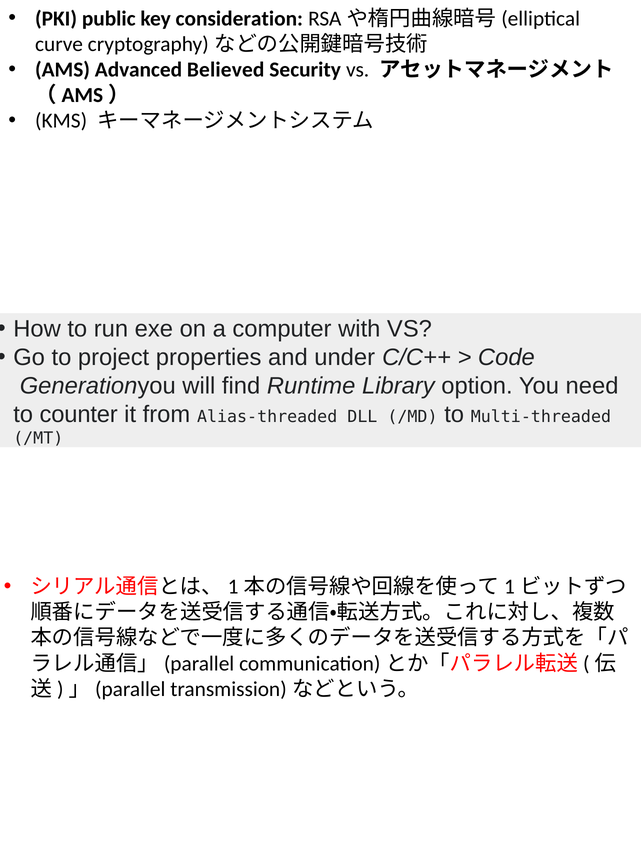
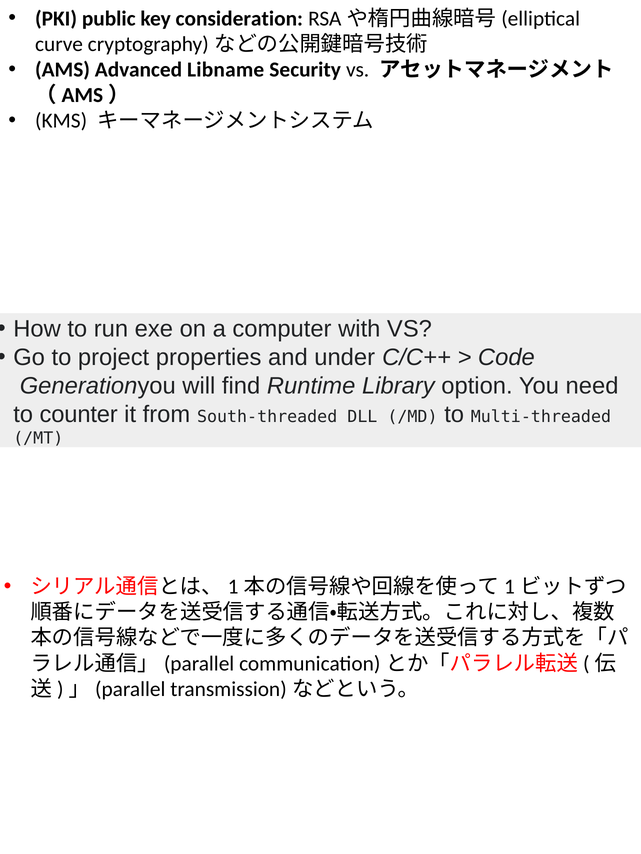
Believed: Believed -> Libname
Alias-threaded: Alias-threaded -> South-threaded
